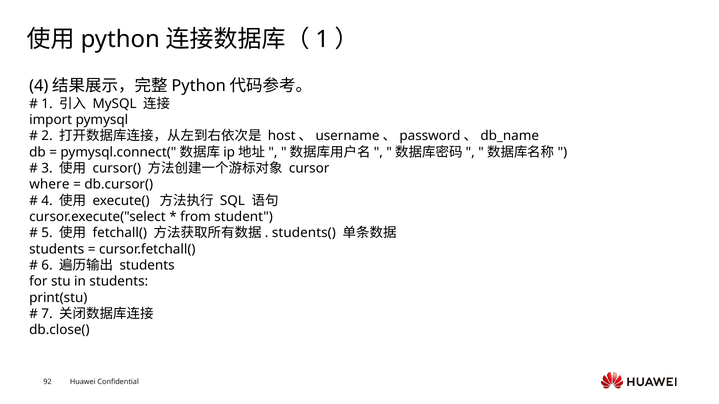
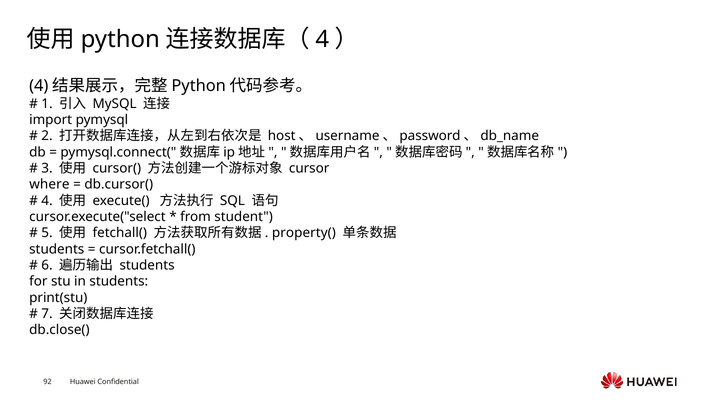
1 at (322, 39): 1 -> 4
students(: students( -> property(
